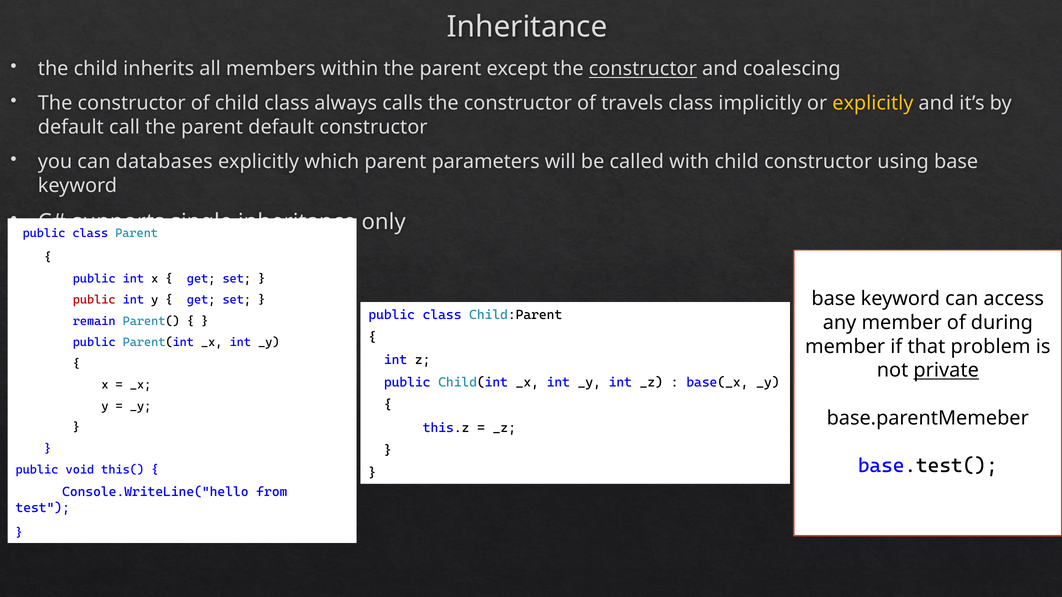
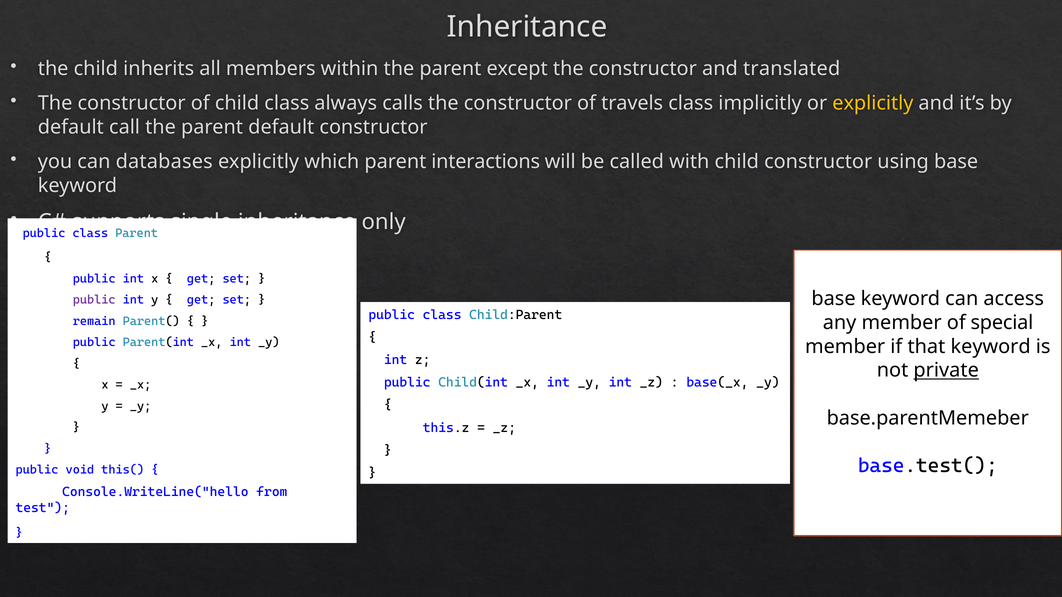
constructor at (643, 69) underline: present -> none
coalescing: coalescing -> translated
parameters: parameters -> interactions
public at (94, 300) colour: red -> purple
during: during -> special
that problem: problem -> keyword
